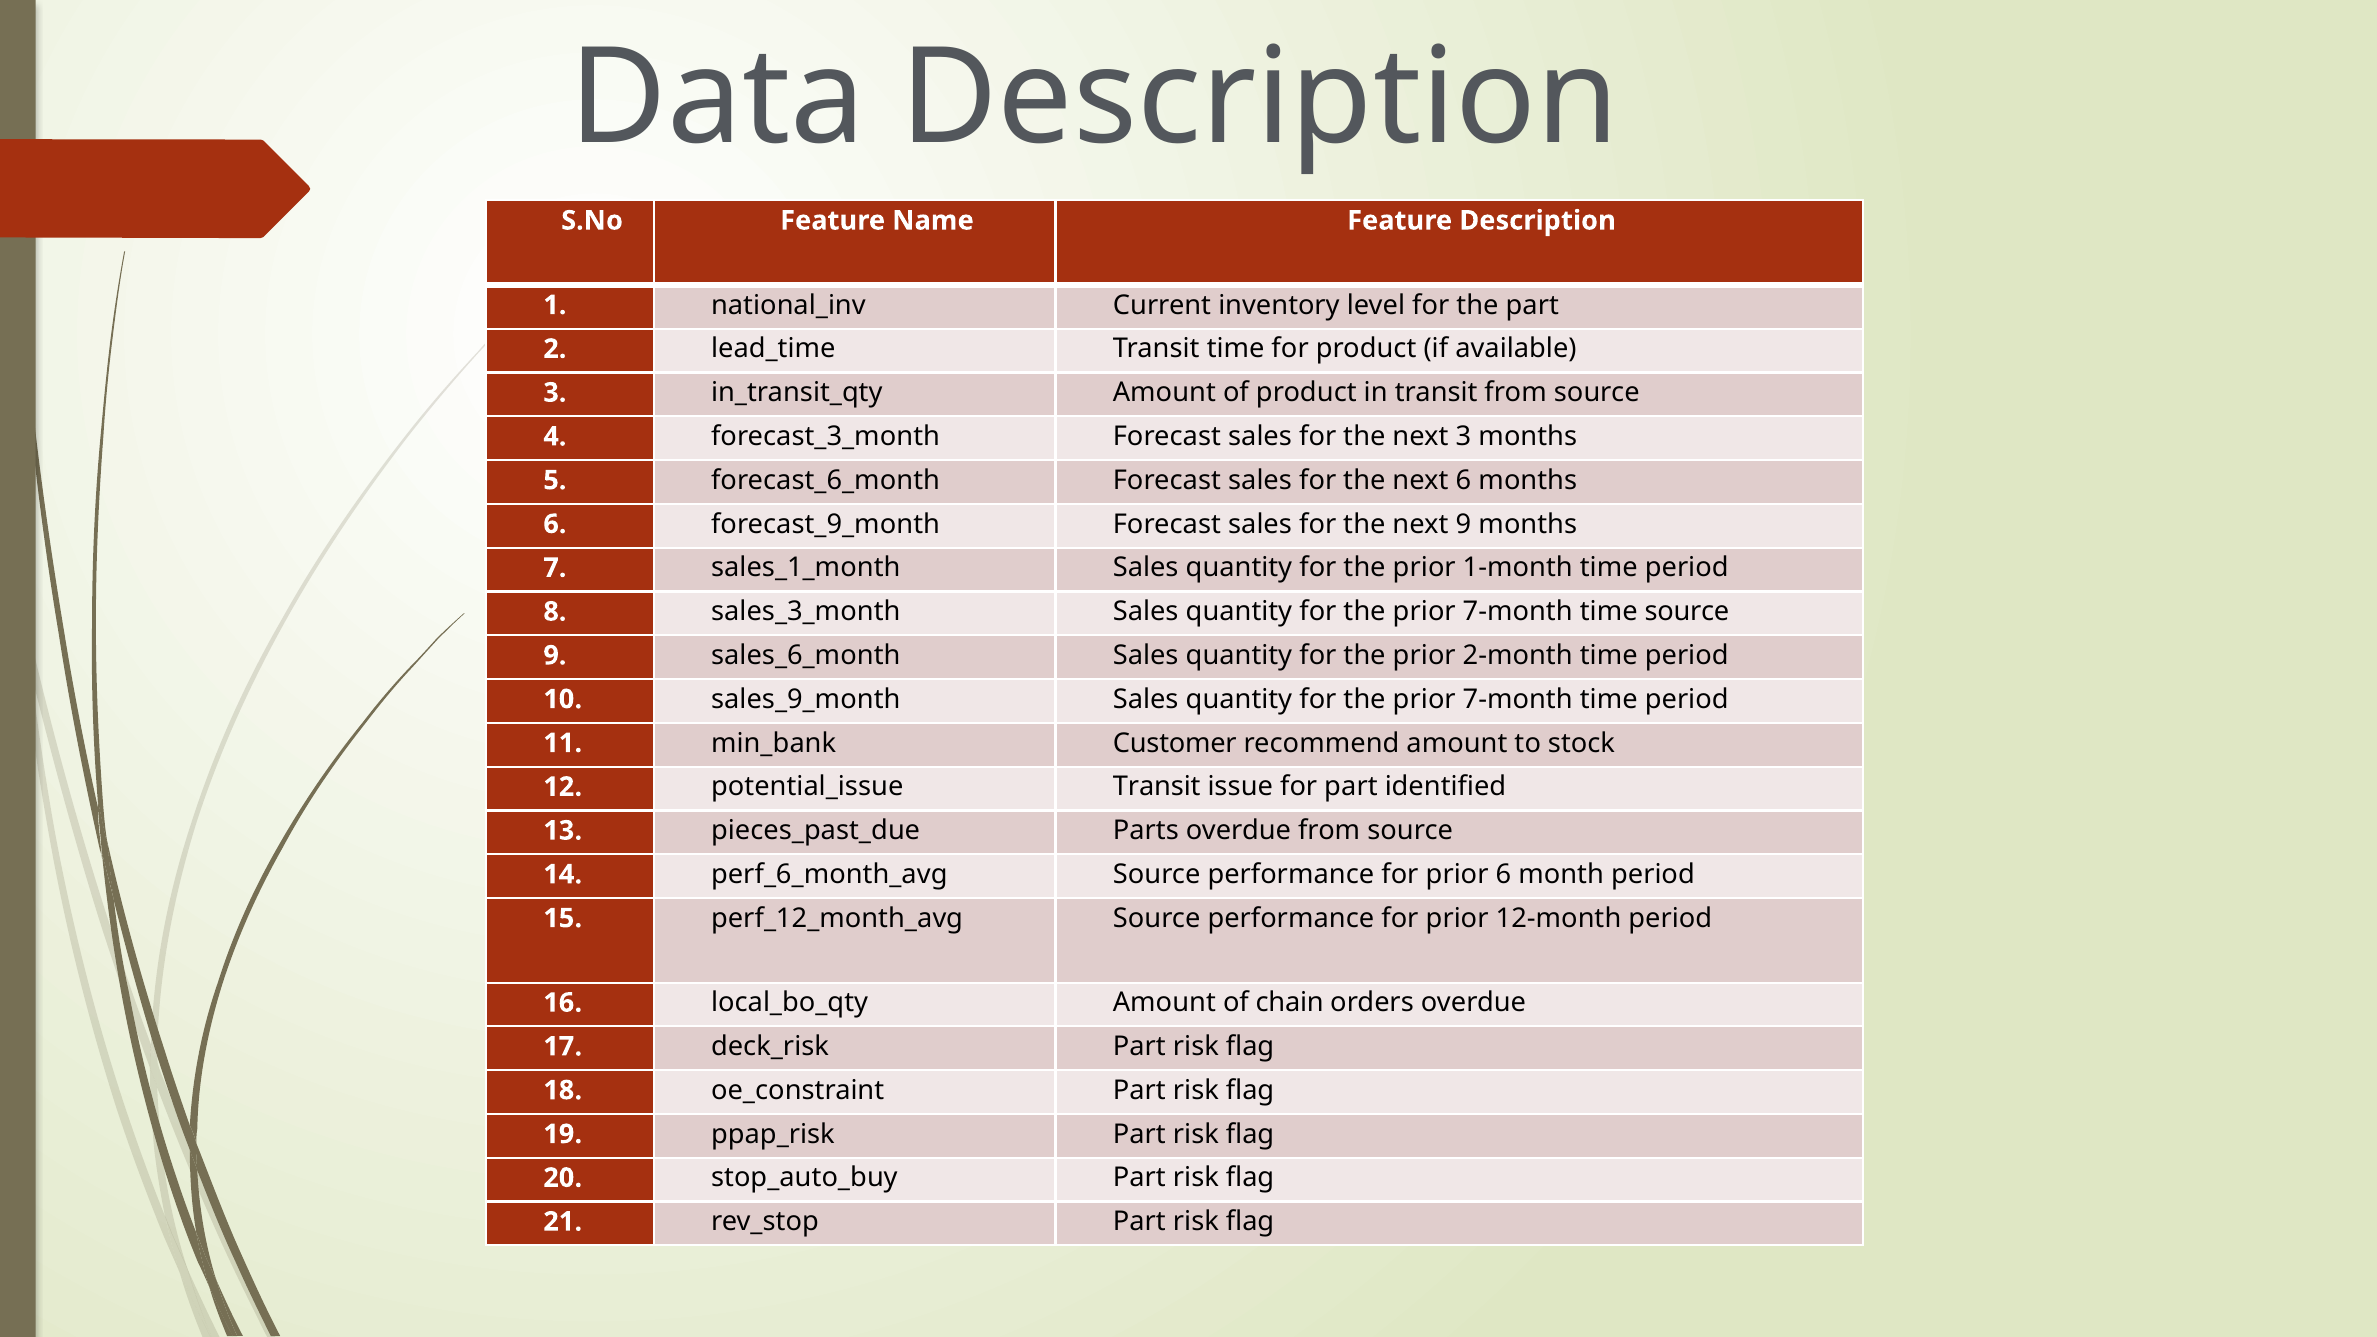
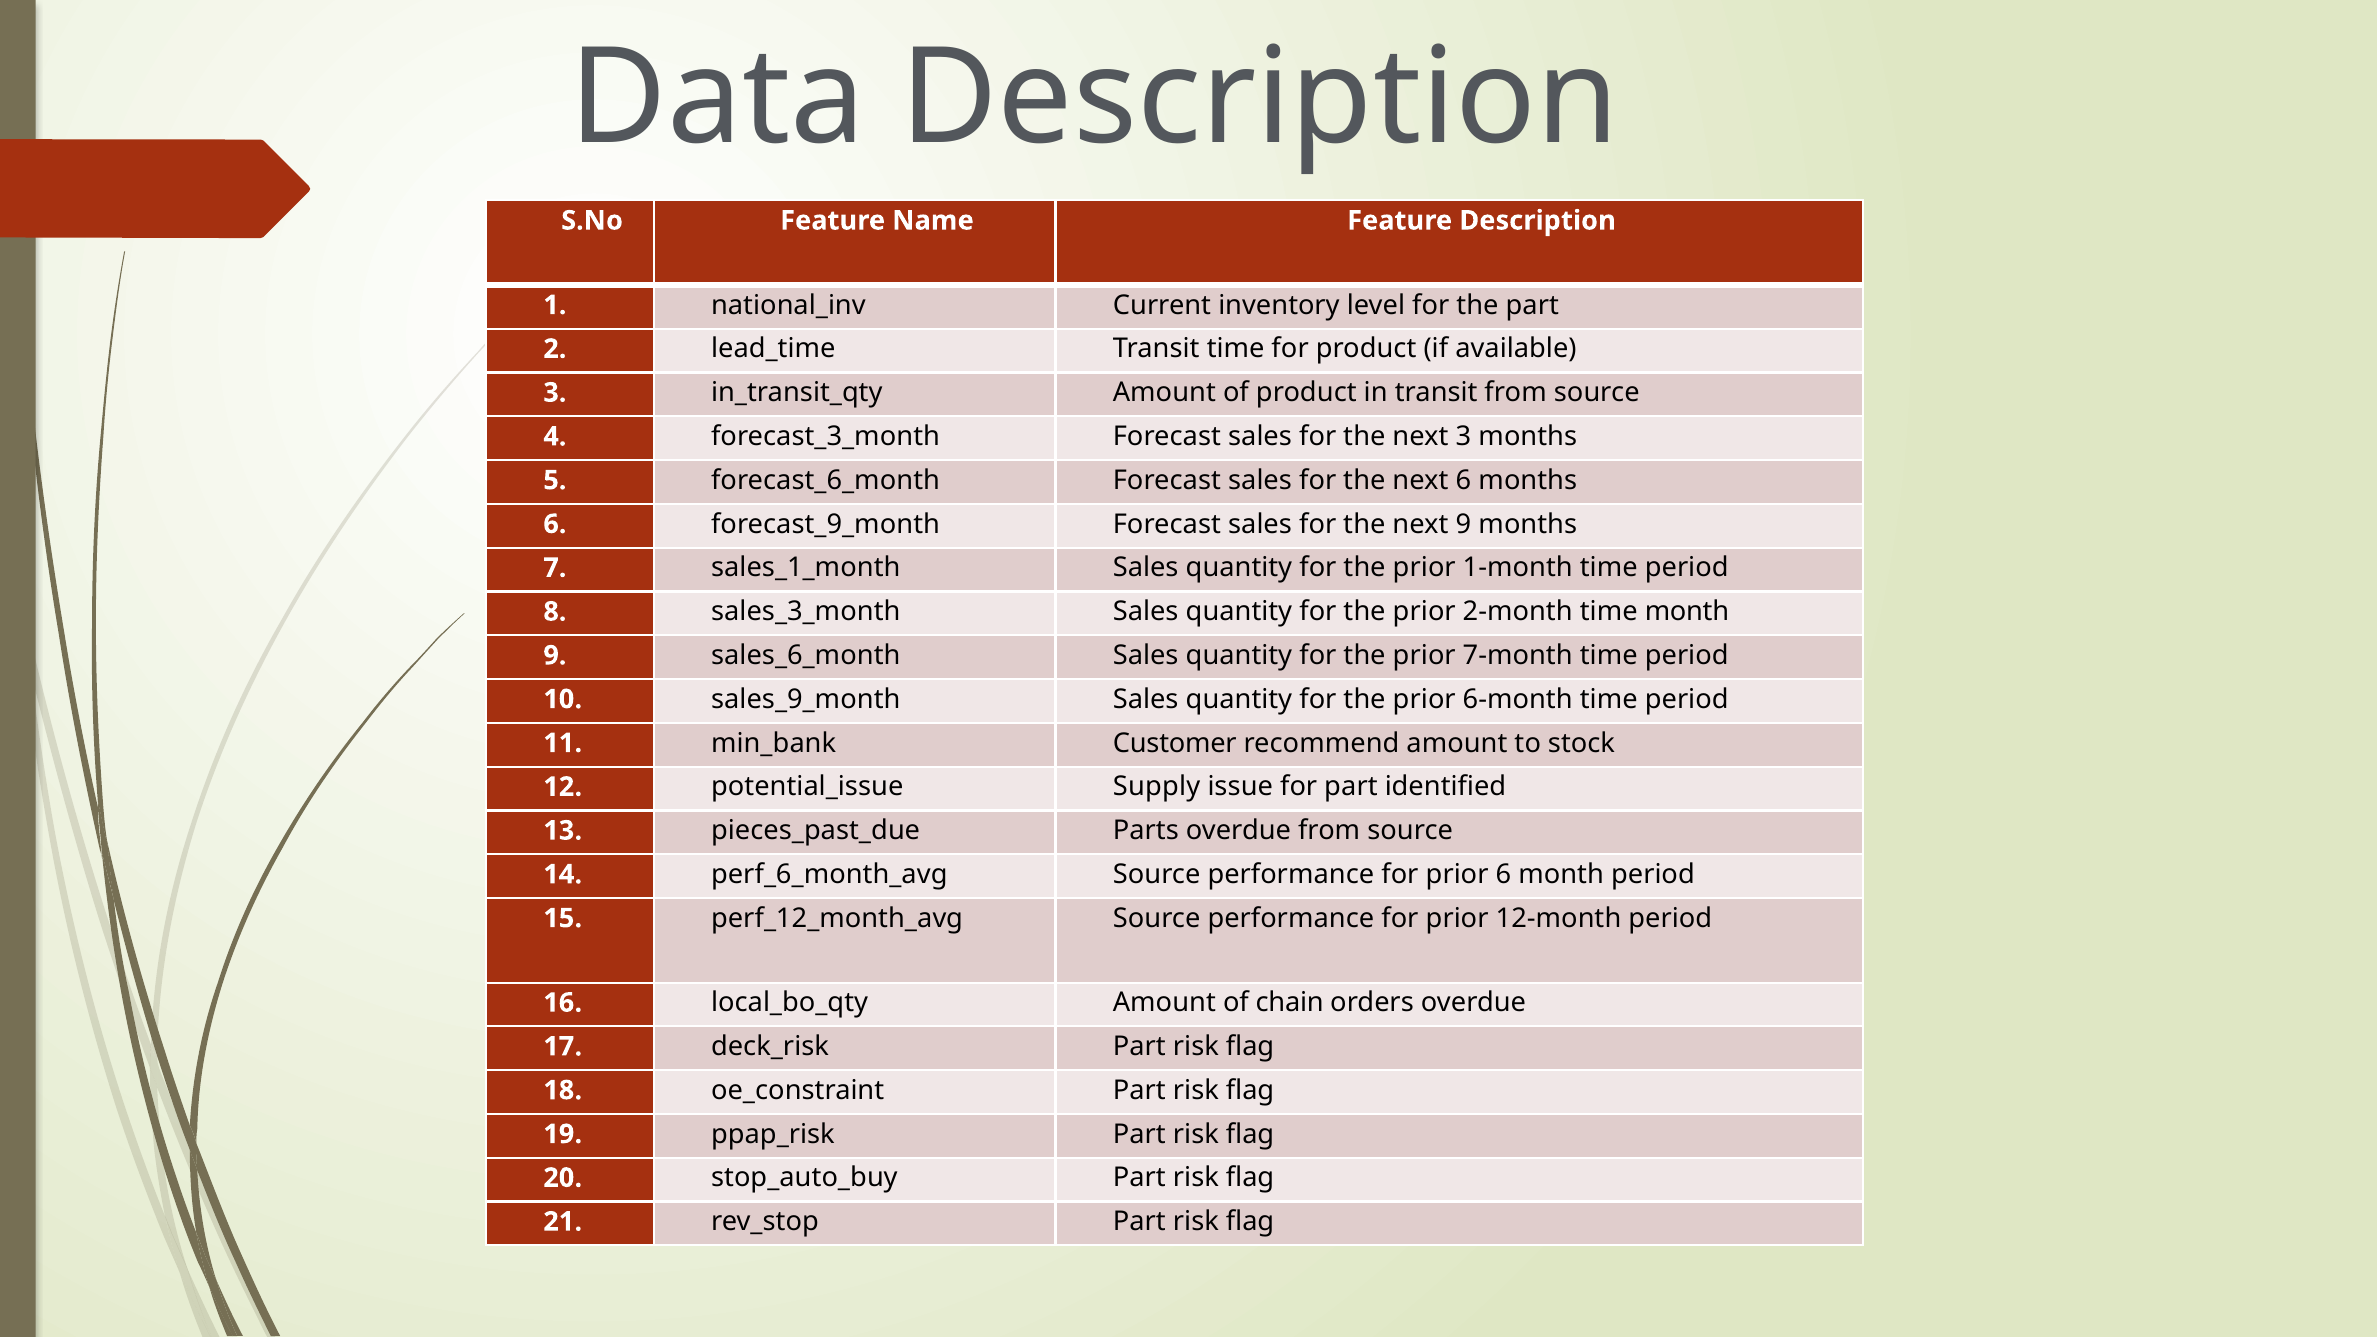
7-month at (1518, 612): 7-month -> 2-month
time source: source -> month
2-month: 2-month -> 7-month
7-month at (1518, 699): 7-month -> 6-month
Transit at (1157, 787): Transit -> Supply
